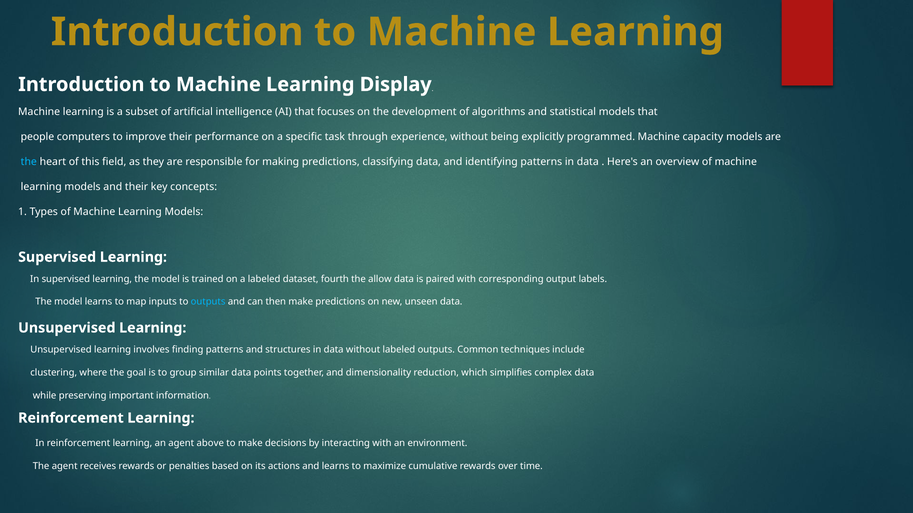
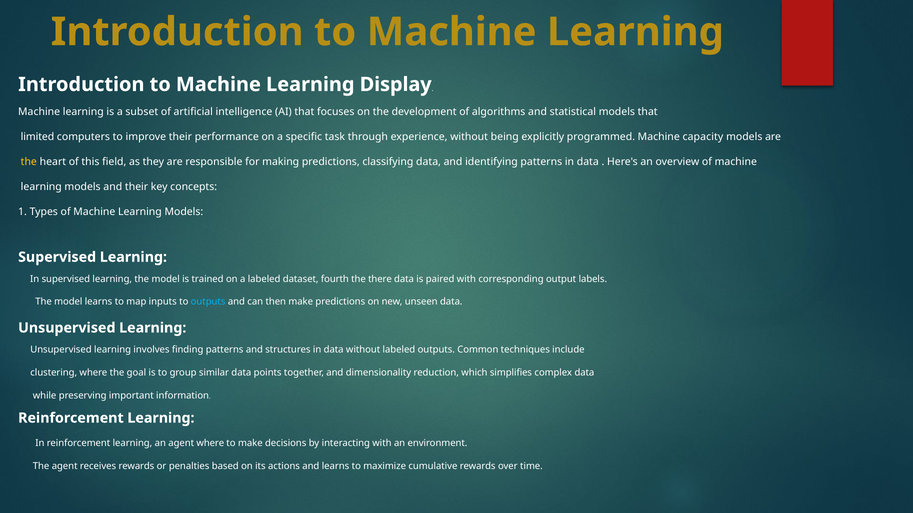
people: people -> limited
the at (29, 162) colour: light blue -> yellow
allow: allow -> there
agent above: above -> where
